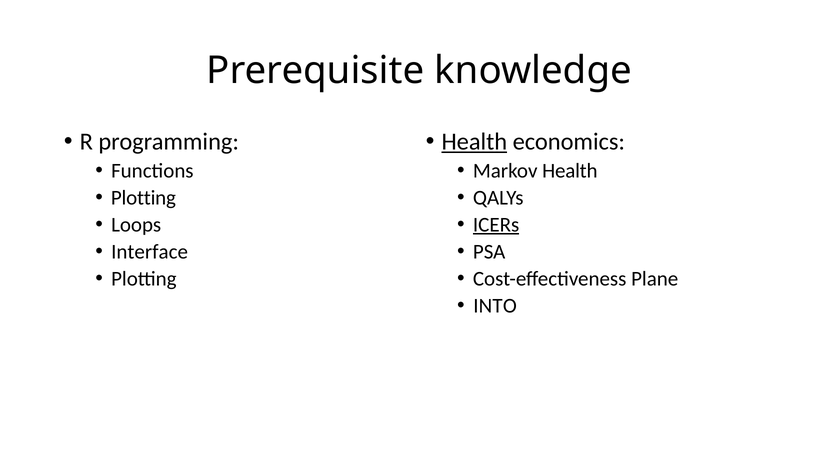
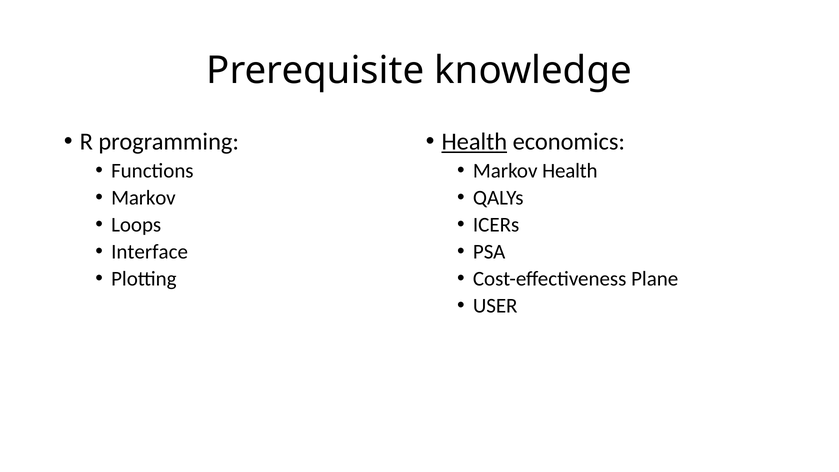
Plotting at (143, 198): Plotting -> Markov
ICERs underline: present -> none
INTO: INTO -> USER
